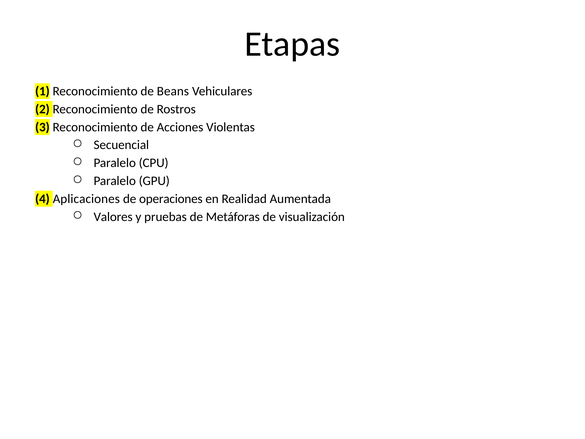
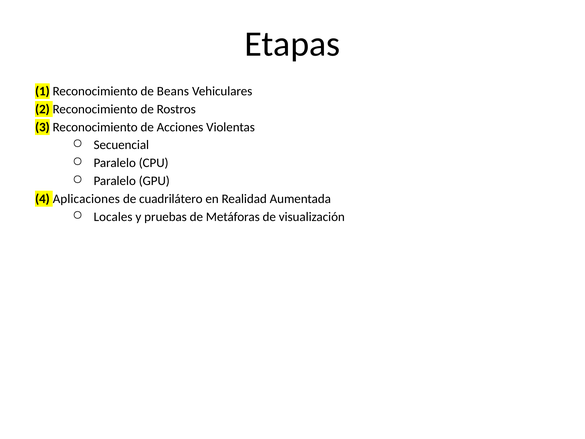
operaciones: operaciones -> cuadrilátero
Valores: Valores -> Locales
